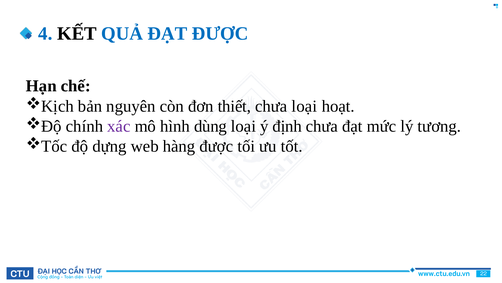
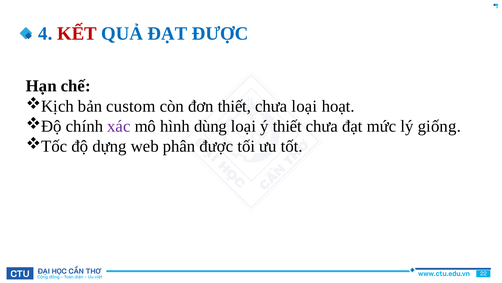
KẾT colour: black -> red
nguyên: nguyên -> custom
ý định: định -> thiết
tương: tương -> giống
hàng: hàng -> phân
